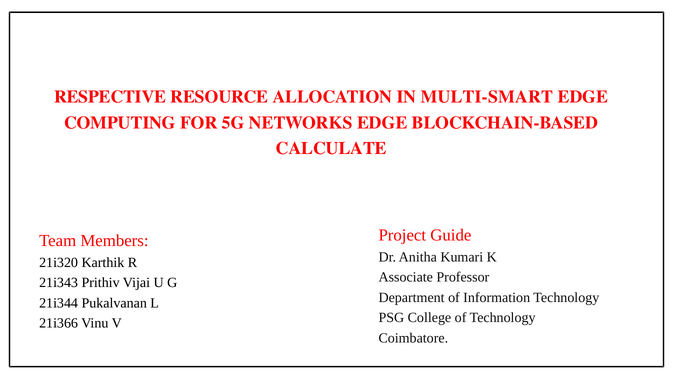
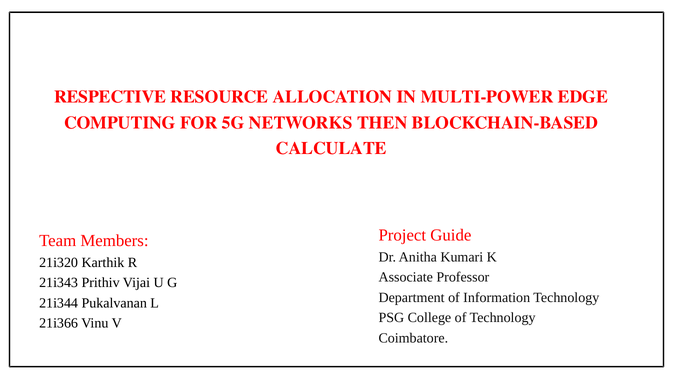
MULTI-SMART: MULTI-SMART -> MULTI-POWER
NETWORKS EDGE: EDGE -> THEN
